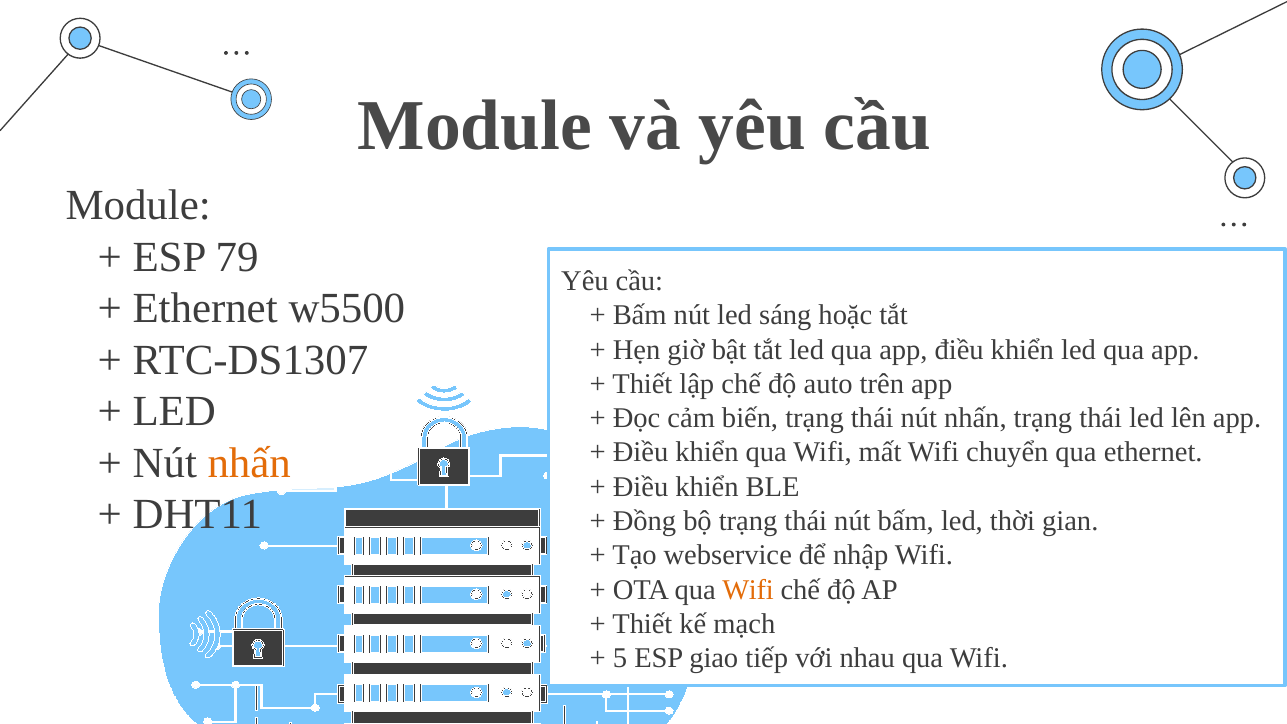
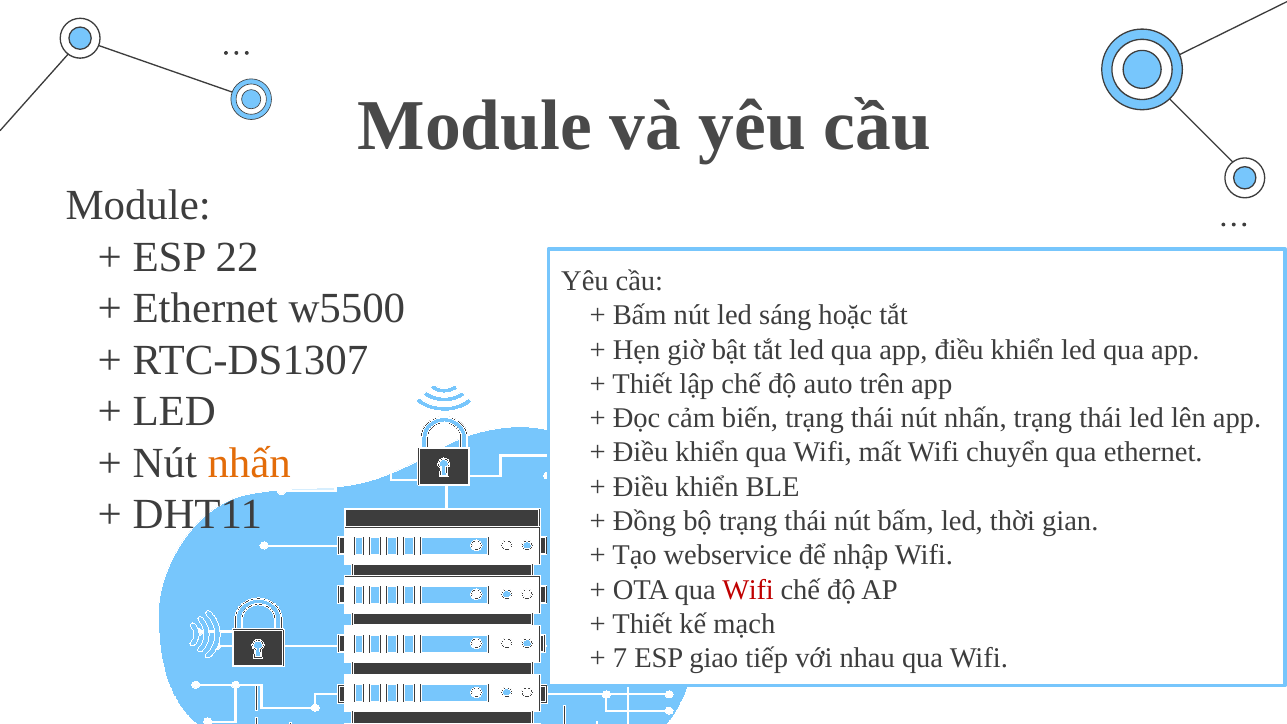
79: 79 -> 22
Wifi at (748, 590) colour: orange -> red
5: 5 -> 7
